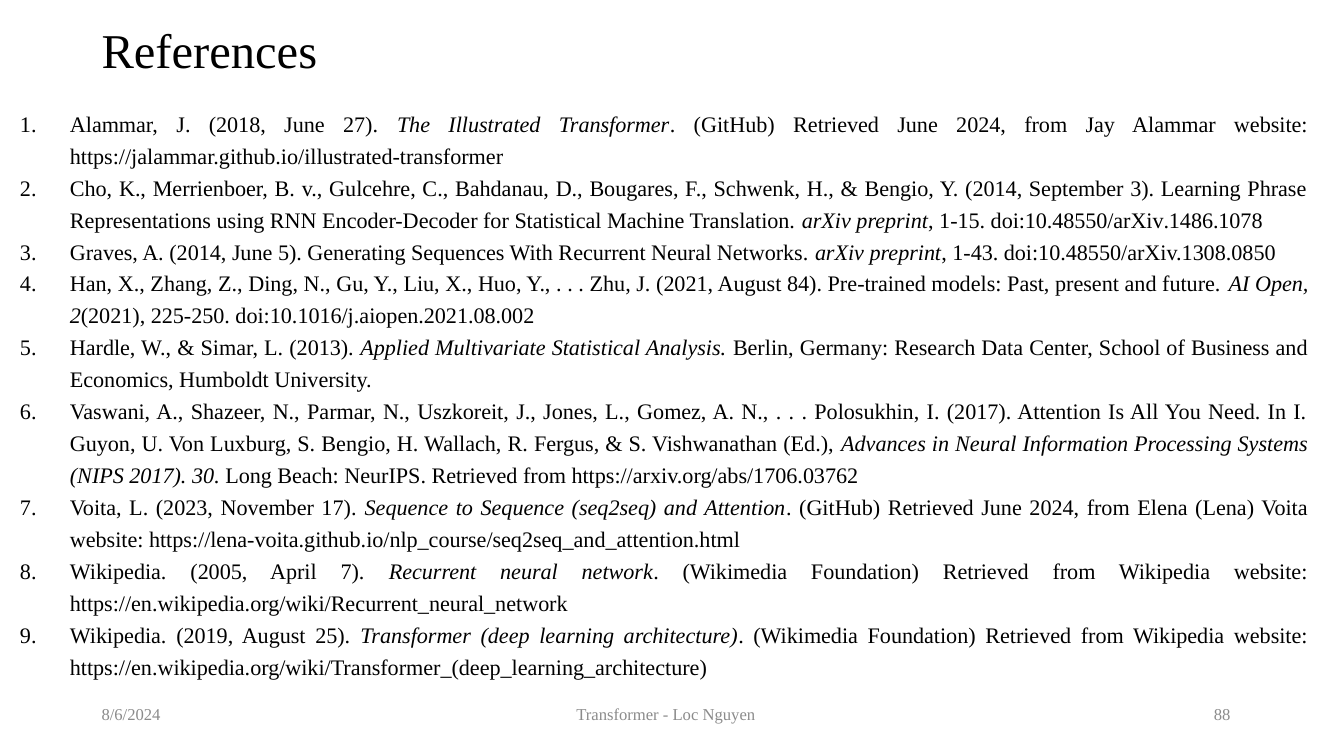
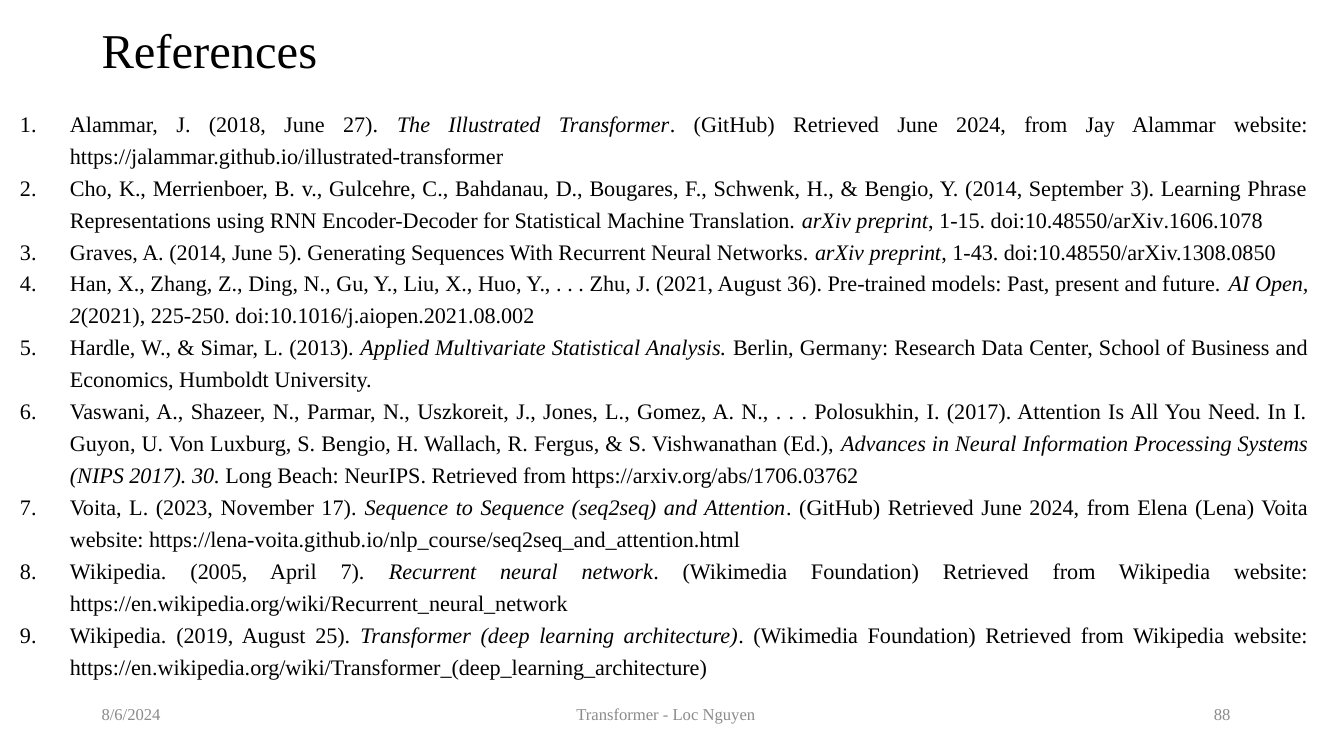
doi:10.48550/arXiv.1486.1078: doi:10.48550/arXiv.1486.1078 -> doi:10.48550/arXiv.1606.1078
84: 84 -> 36
